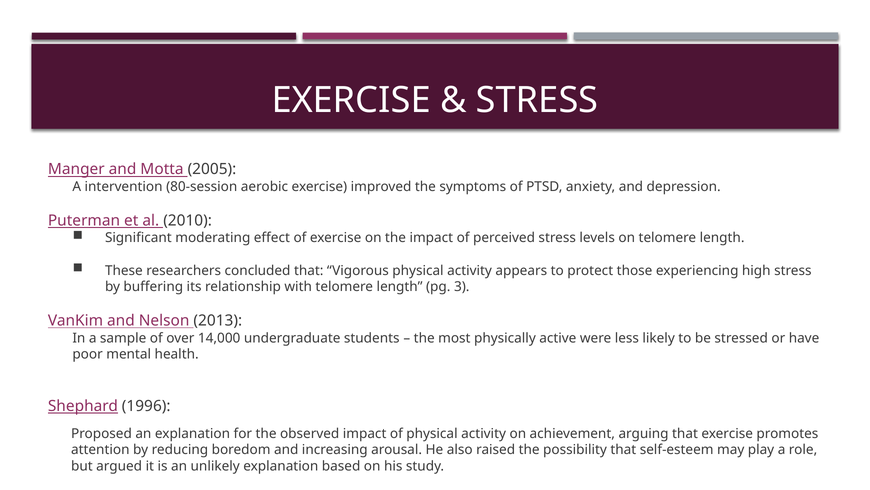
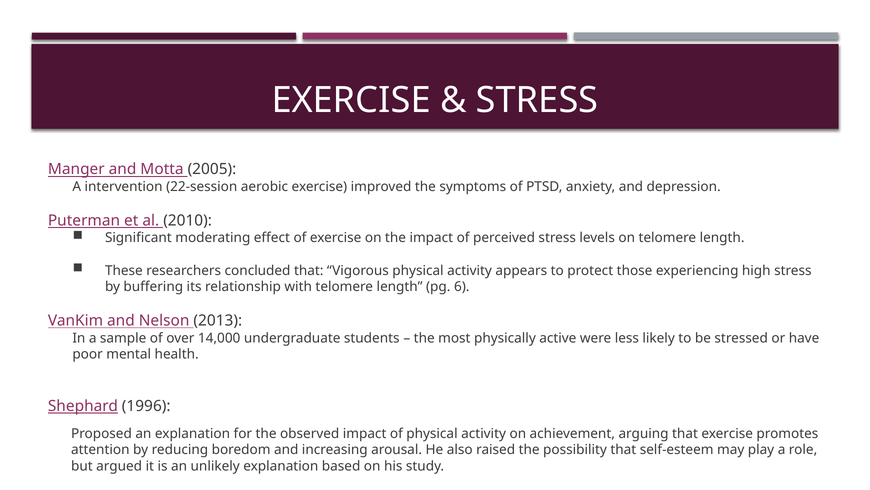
80-session: 80-session -> 22-session
3: 3 -> 6
